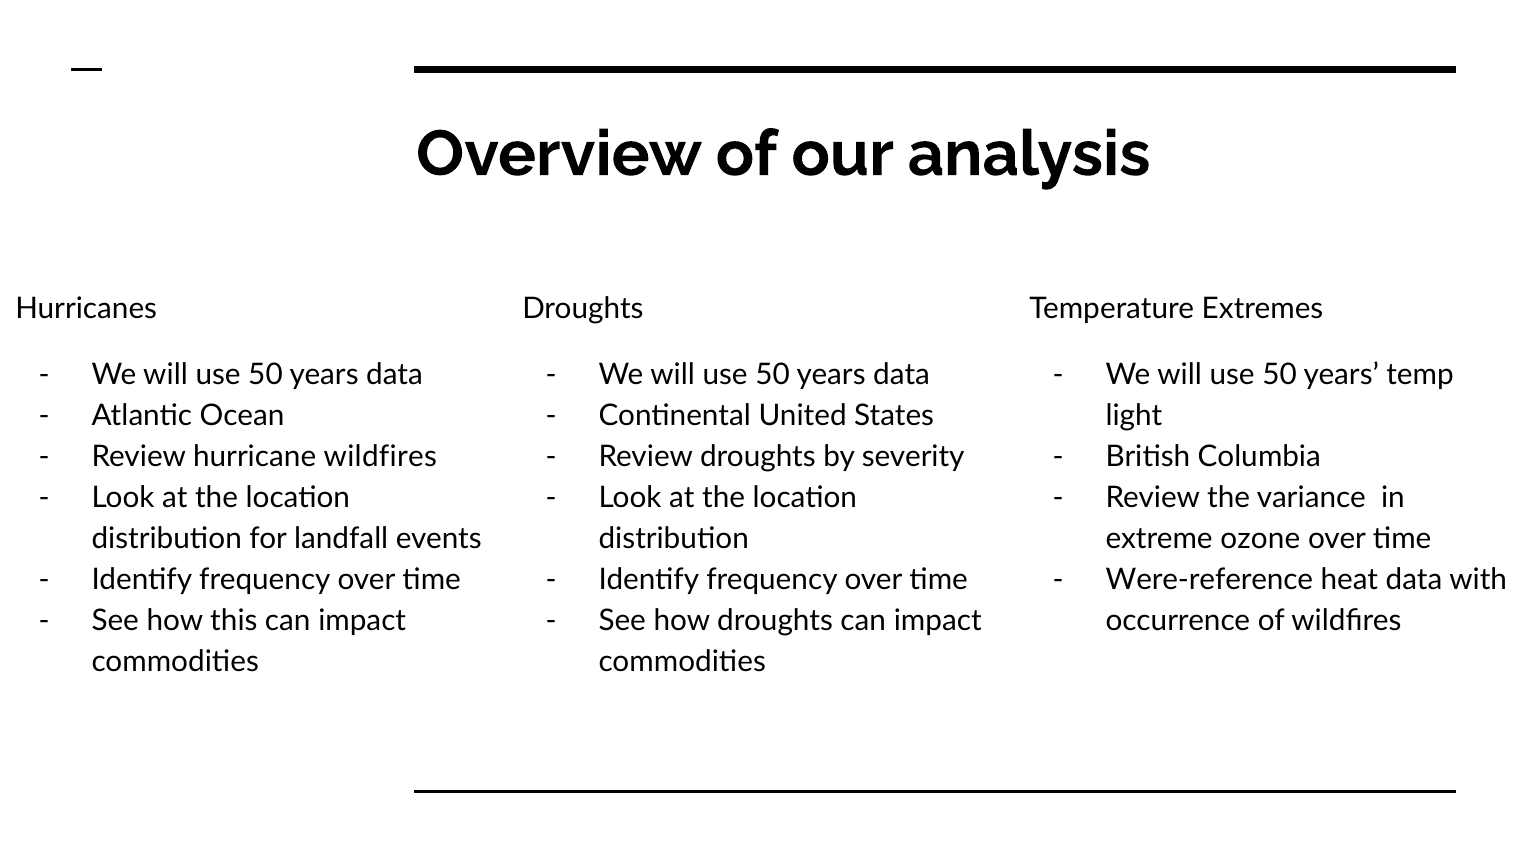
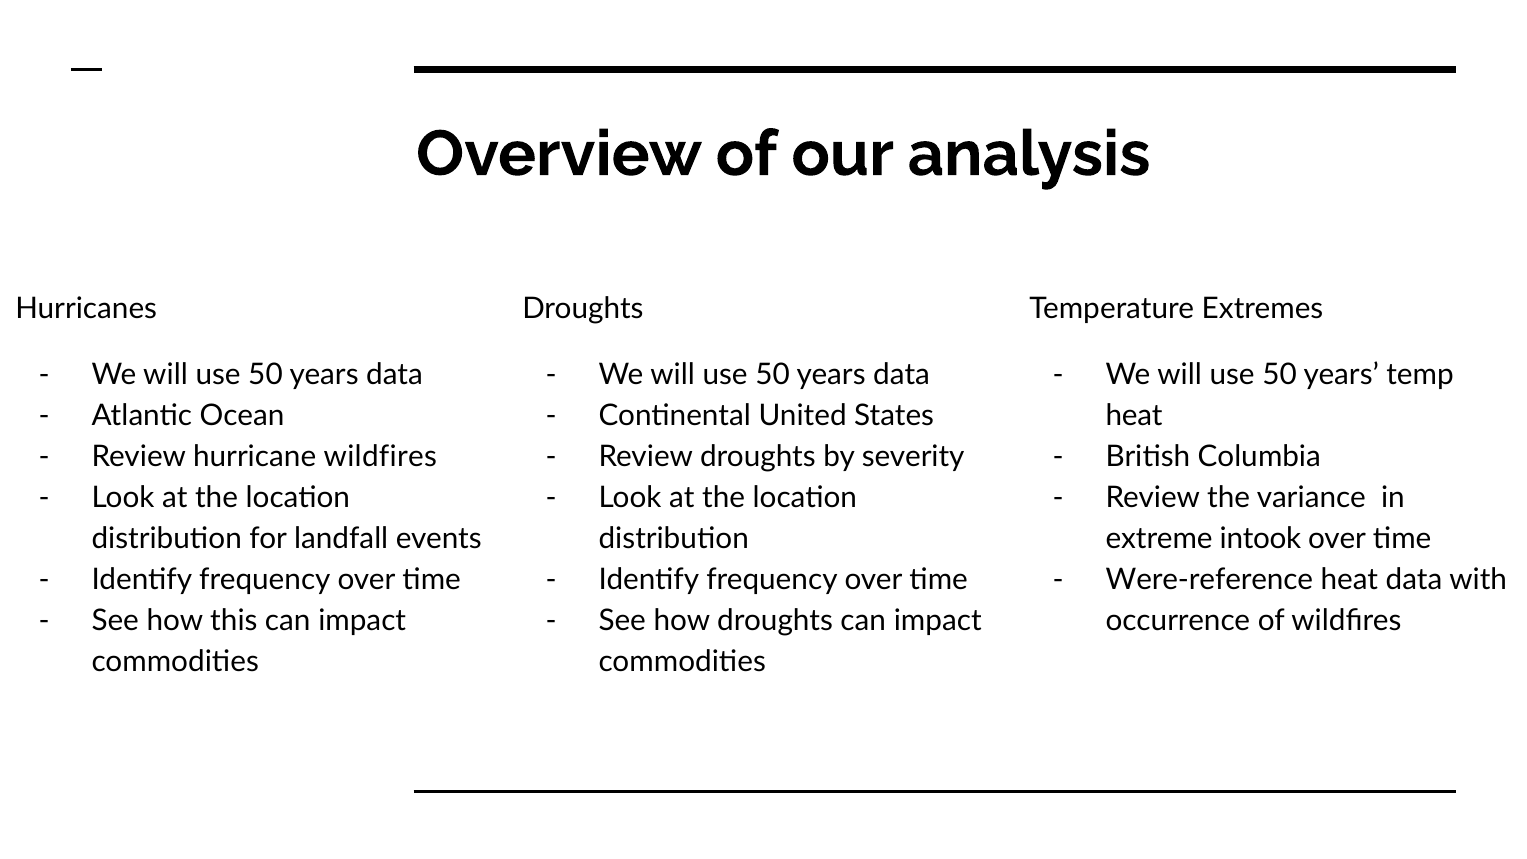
light at (1134, 416): light -> heat
ozone: ozone -> intook
